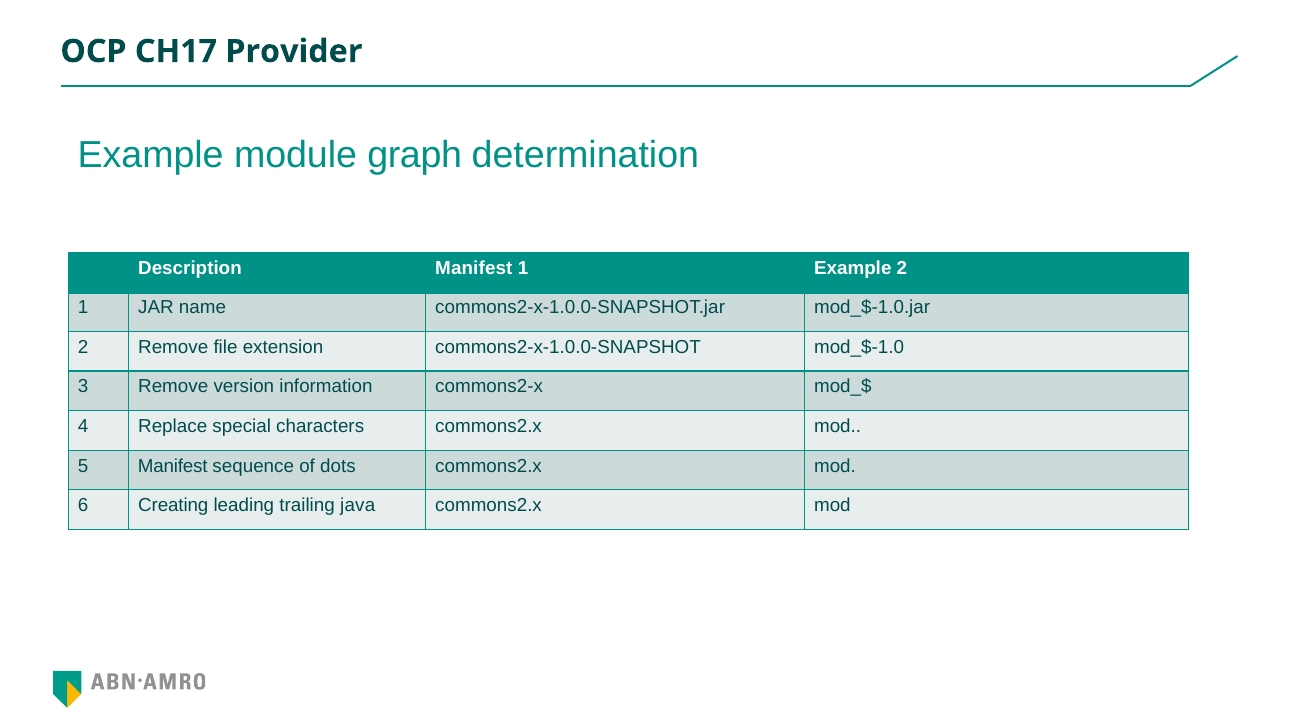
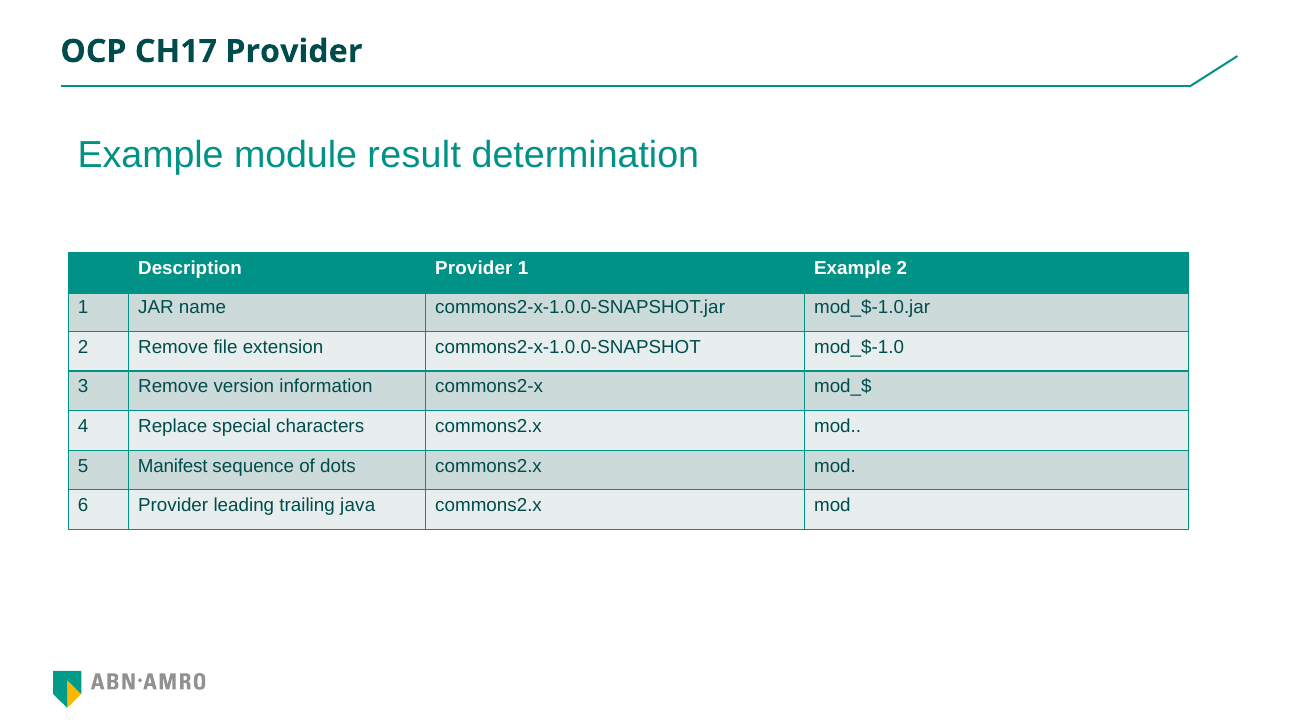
graph: graph -> result
Description Manifest: Manifest -> Provider
6 Creating: Creating -> Provider
